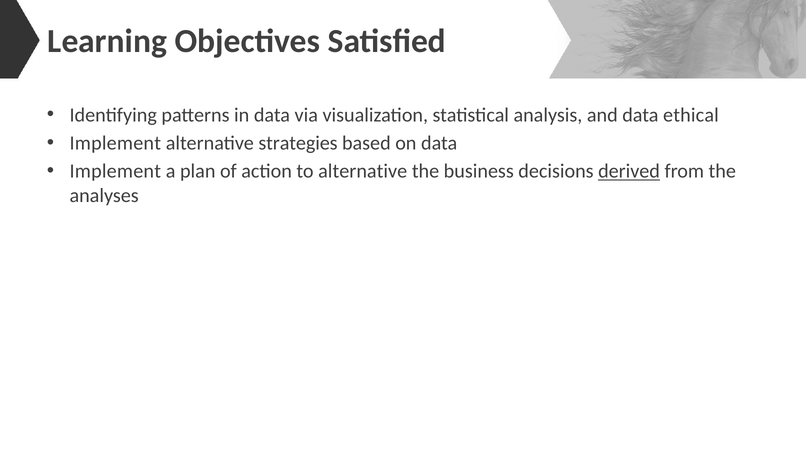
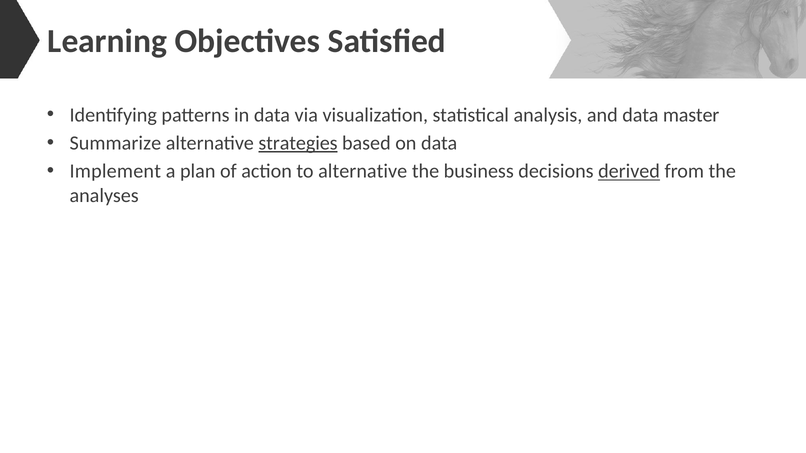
ethical: ethical -> master
Implement at (115, 143): Implement -> Summarize
strategies underline: none -> present
